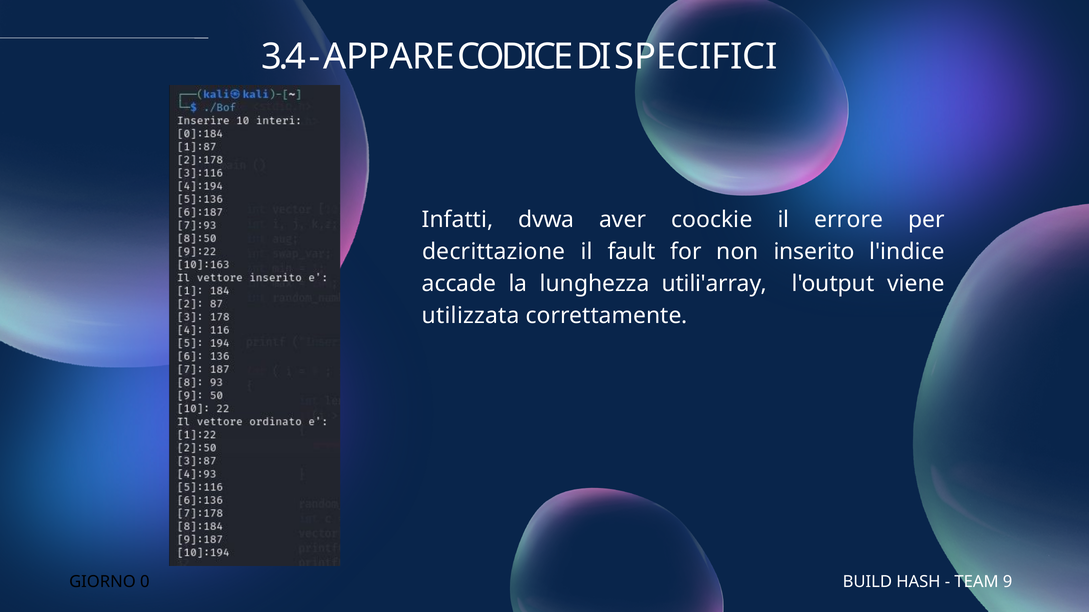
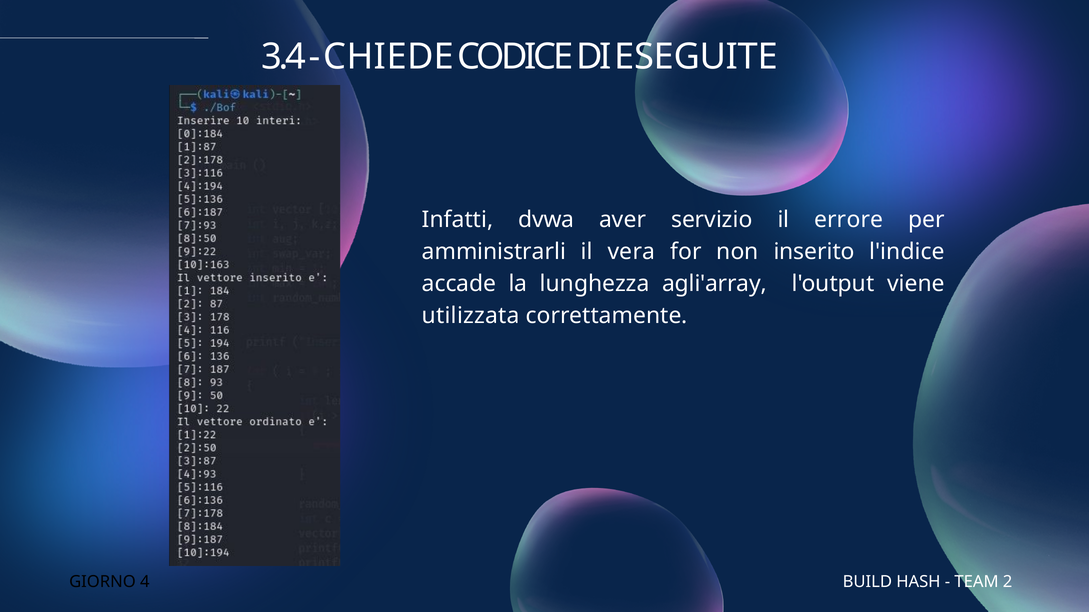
APPARE: APPARE -> CHIEDE
SPECIFICI: SPECIFICI -> ESEGUITE
coockie: coockie -> servizio
decrittazione: decrittazione -> amministrarli
fault: fault -> vera
utili'array: utili'array -> agli'array
0: 0 -> 4
9: 9 -> 2
